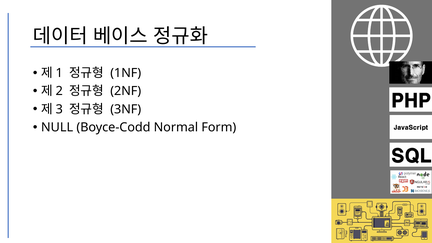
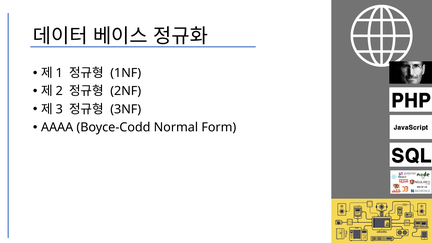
NULL: NULL -> AAAA
